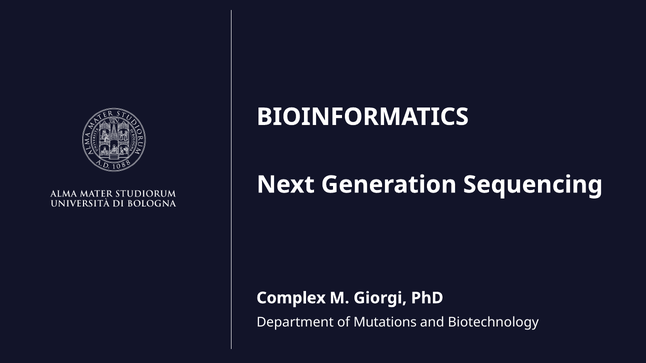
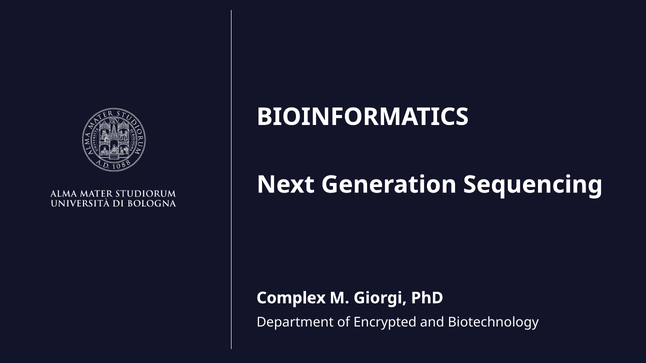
Mutations: Mutations -> Encrypted
